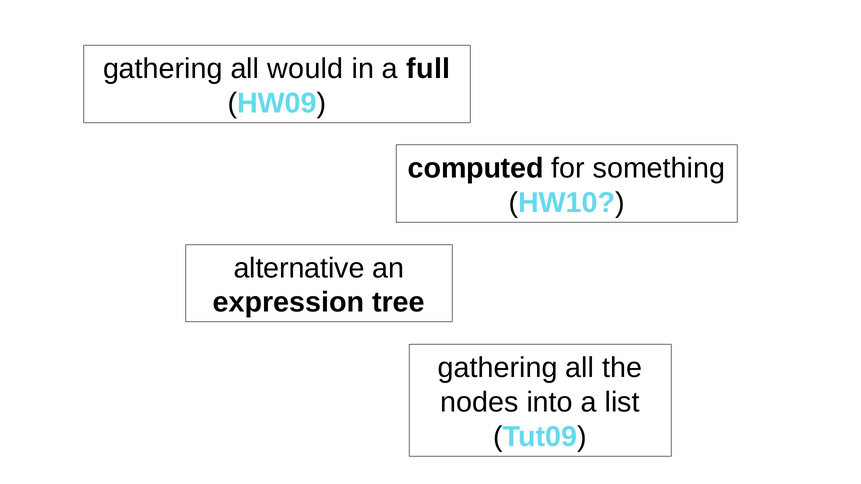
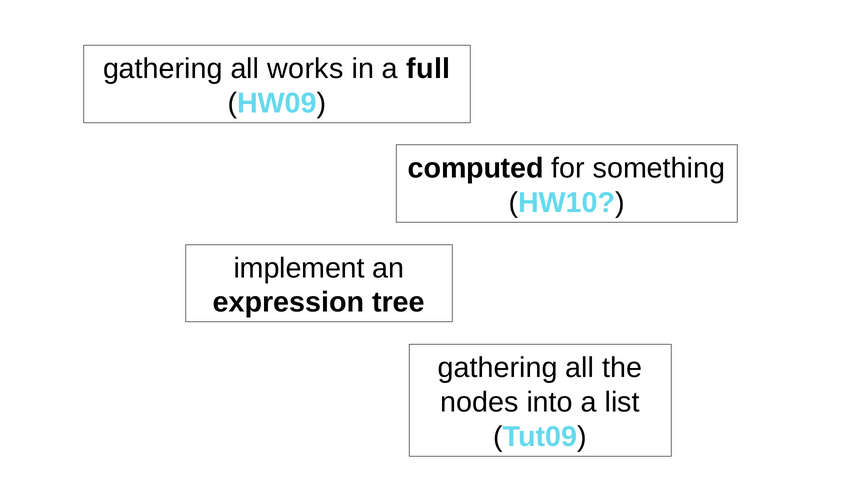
would: would -> works
alternative: alternative -> implement
